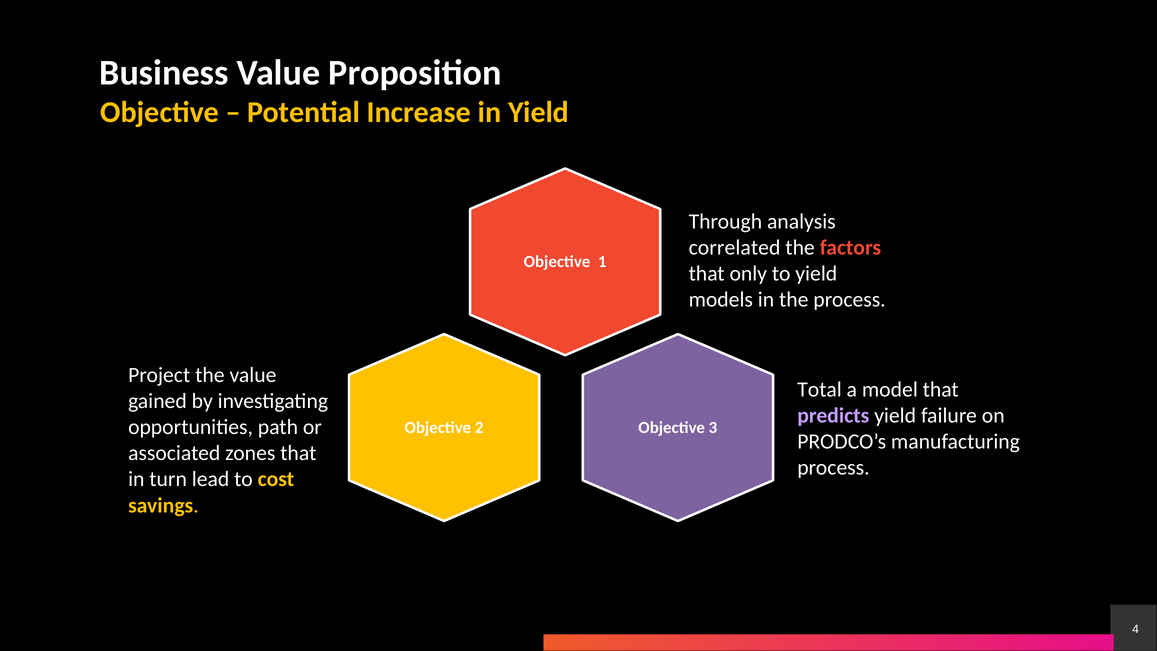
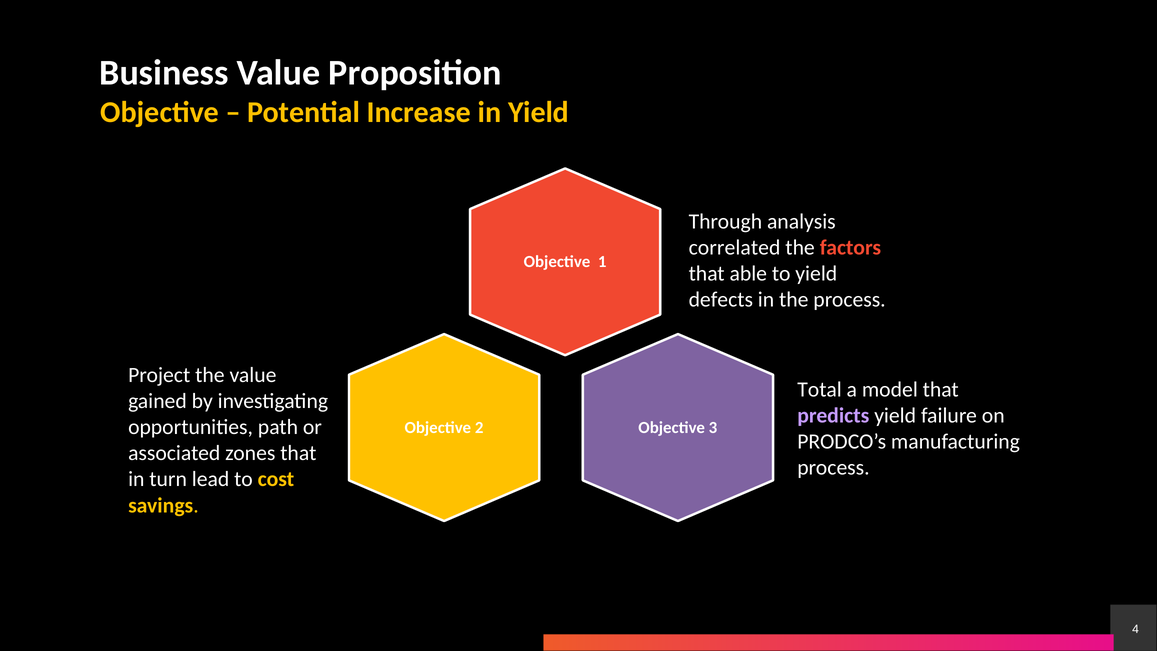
only: only -> able
models: models -> defects
